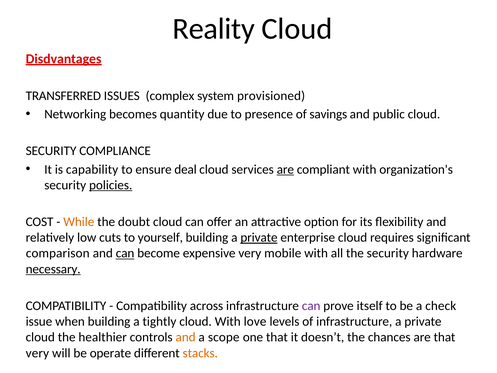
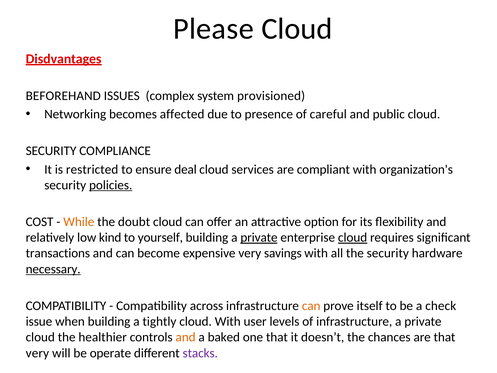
Reality: Reality -> Please
TRANSFERRED: TRANSFERRED -> BEFOREHAND
quantity: quantity -> affected
savings: savings -> careful
capability: capability -> restricted
are at (285, 169) underline: present -> none
cuts: cuts -> kind
cloud at (353, 237) underline: none -> present
comparison: comparison -> transactions
can at (125, 253) underline: present -> none
mobile: mobile -> savings
can at (311, 306) colour: purple -> orange
love: love -> user
scope: scope -> baked
stacks colour: orange -> purple
